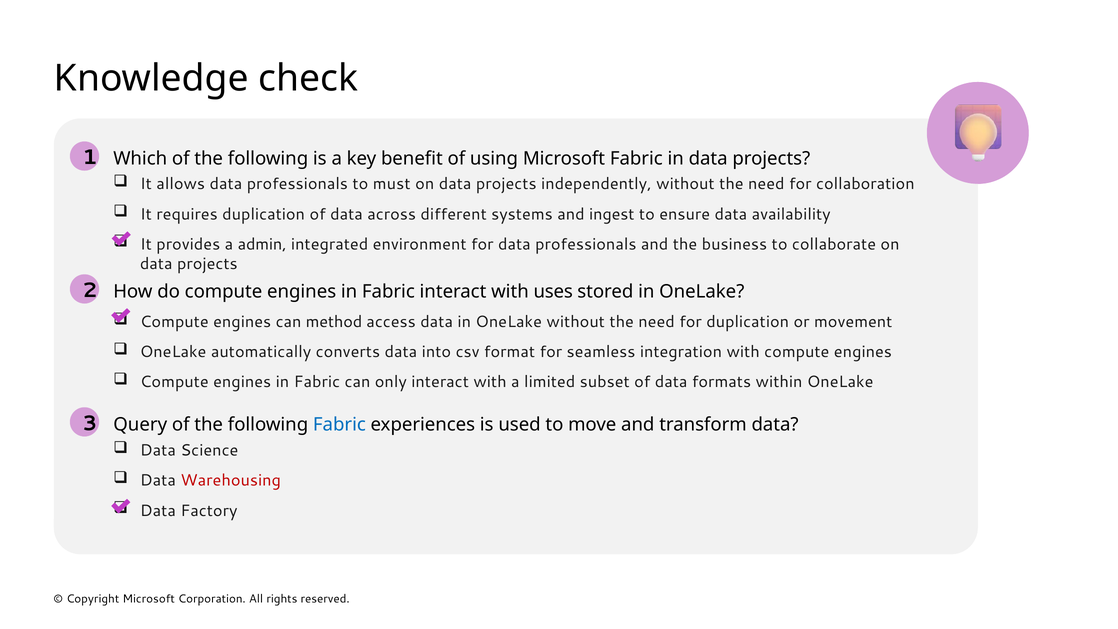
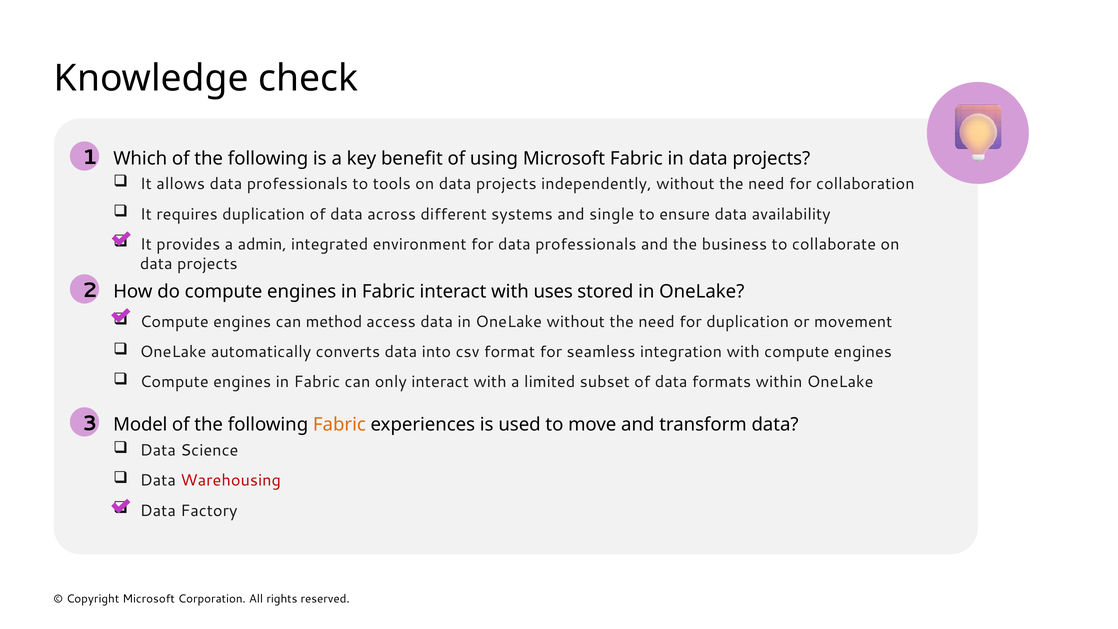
must: must -> tools
ingest: ingest -> single
Query: Query -> Model
Fabric at (339, 424) colour: blue -> orange
